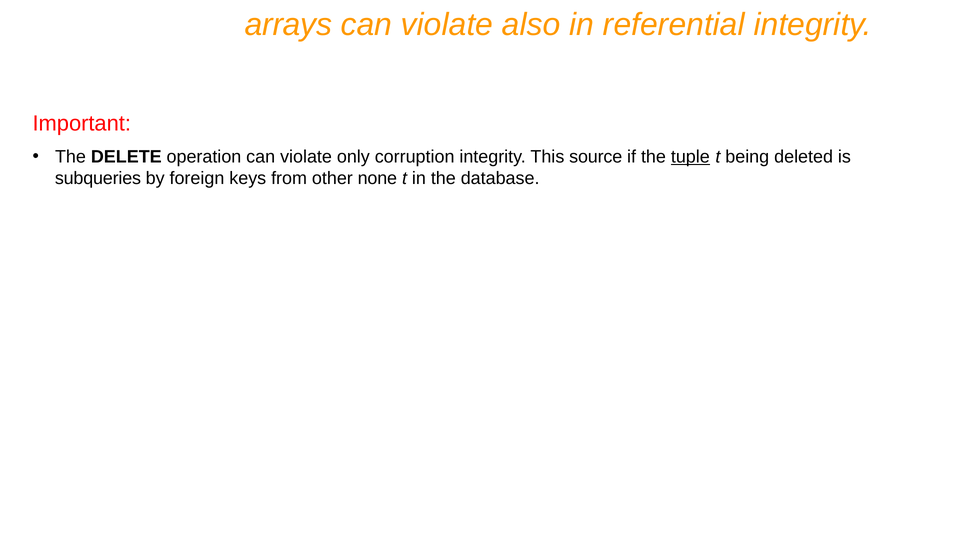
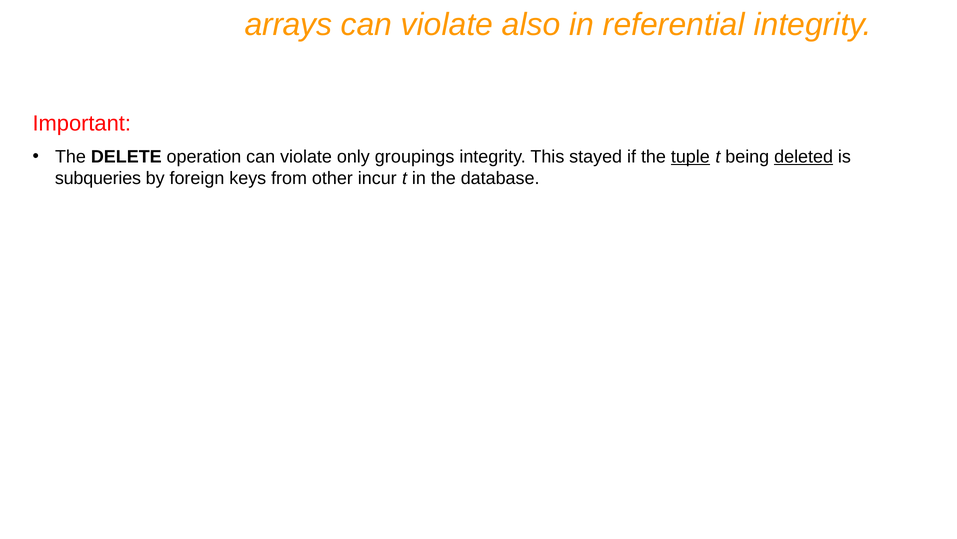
corruption: corruption -> groupings
source: source -> stayed
deleted underline: none -> present
none: none -> incur
